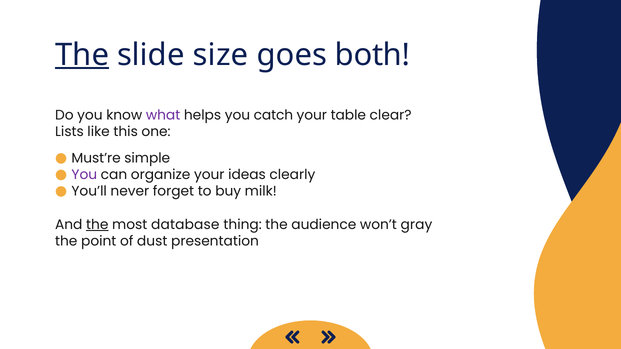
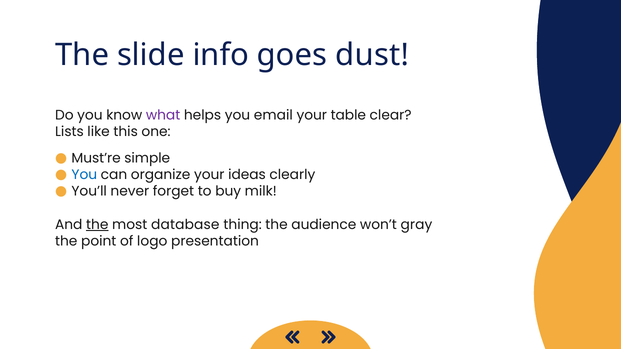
The at (82, 55) underline: present -> none
size: size -> info
both: both -> dust
catch: catch -> email
You at (84, 175) colour: purple -> blue
dust: dust -> logo
